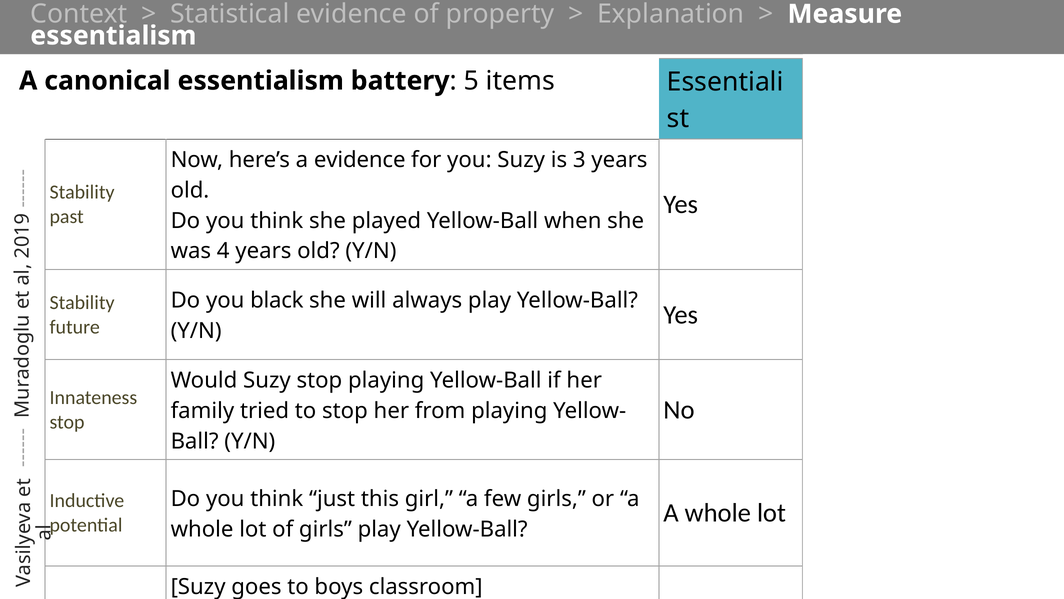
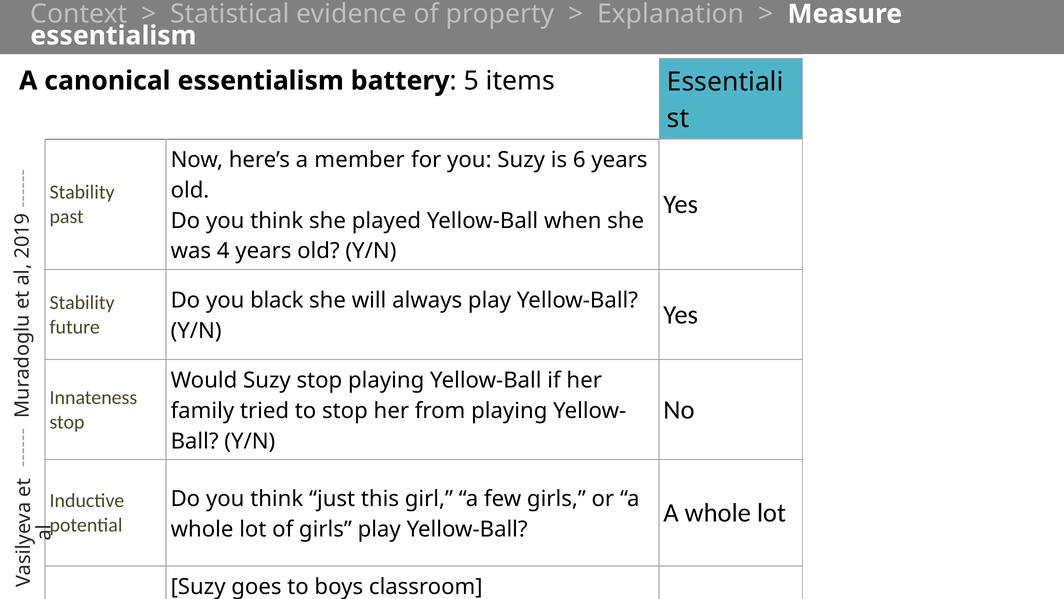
a evidence: evidence -> member
3: 3 -> 6
